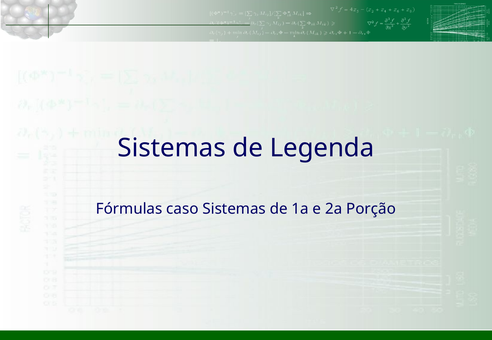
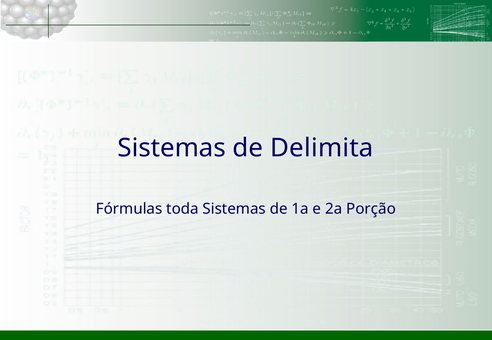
Legenda: Legenda -> Delimita
caso: caso -> toda
